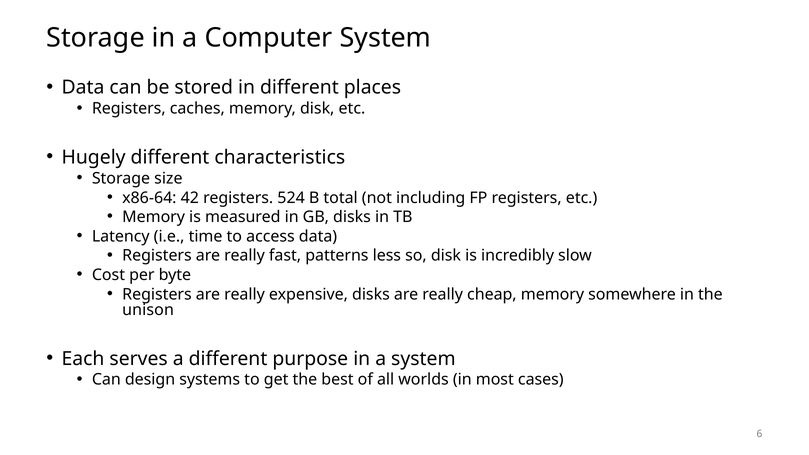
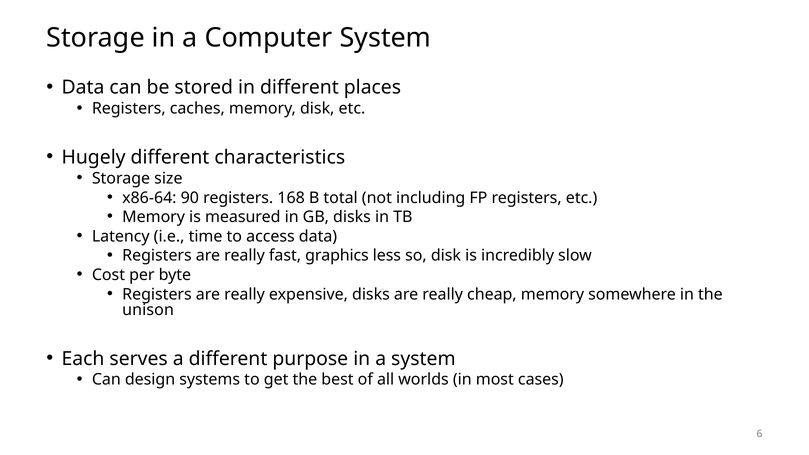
42: 42 -> 90
524: 524 -> 168
patterns: patterns -> graphics
